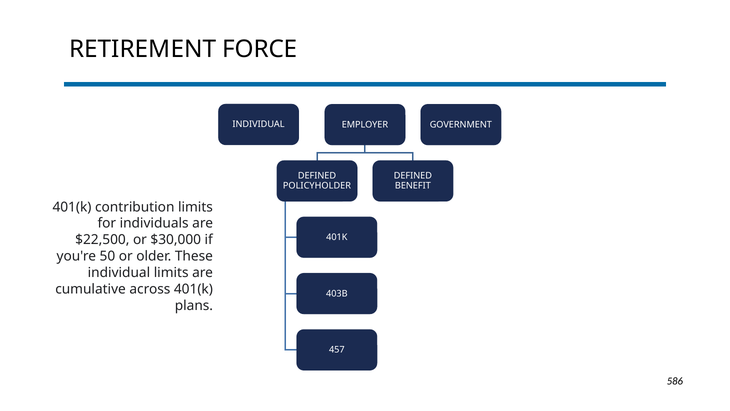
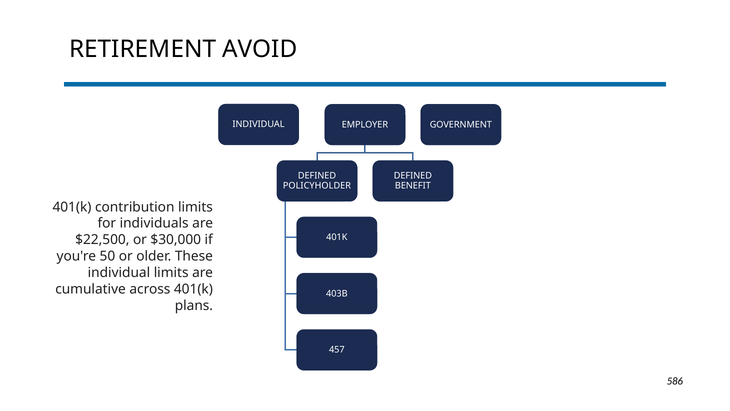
FORCE: FORCE -> AVOID
